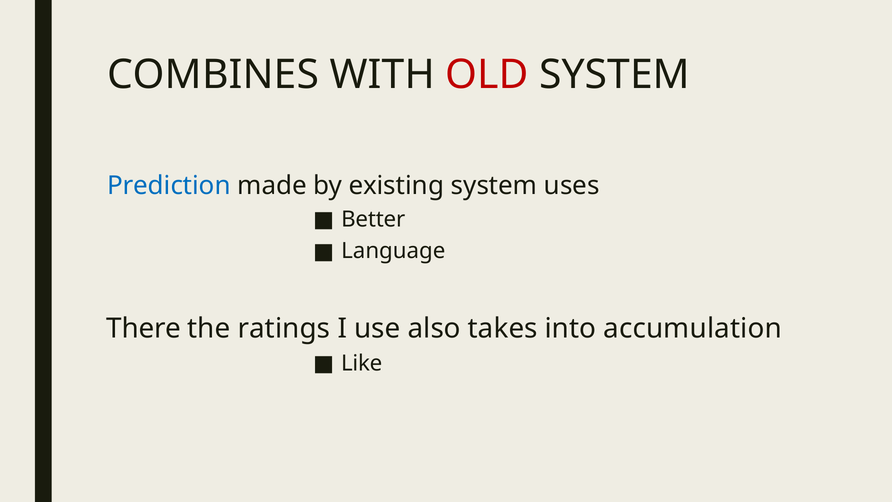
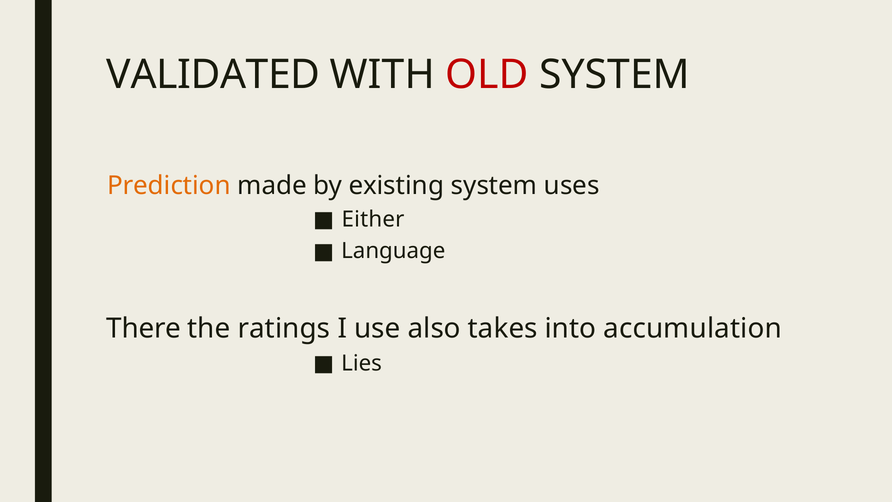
COMBINES: COMBINES -> VALIDATED
Prediction colour: blue -> orange
Better: Better -> Either
Like: Like -> Lies
